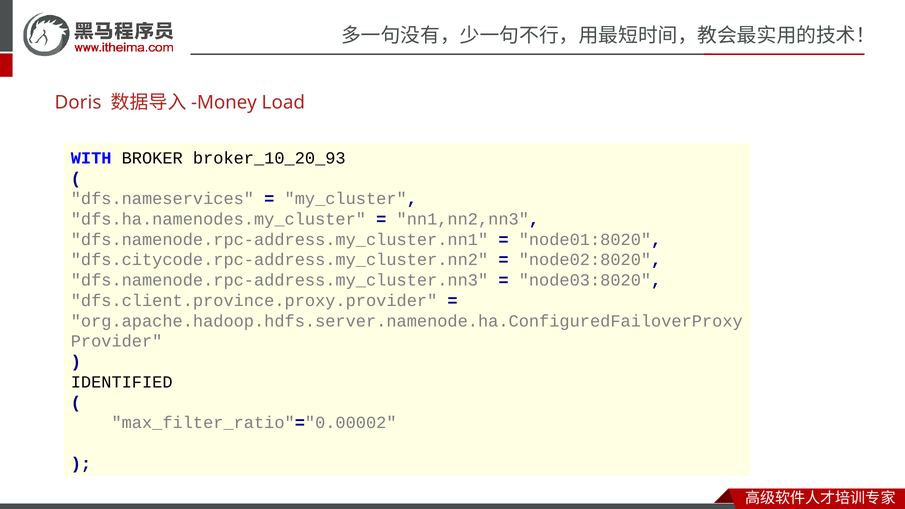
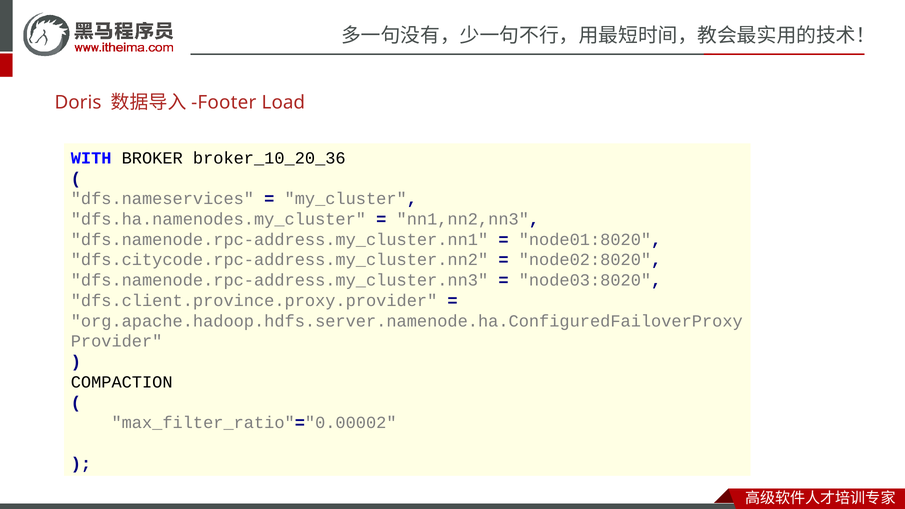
Money: Money -> Footer
broker_10_20_93: broker_10_20_93 -> broker_10_20_36
IDENTIFIED: IDENTIFIED -> COMPACTION
